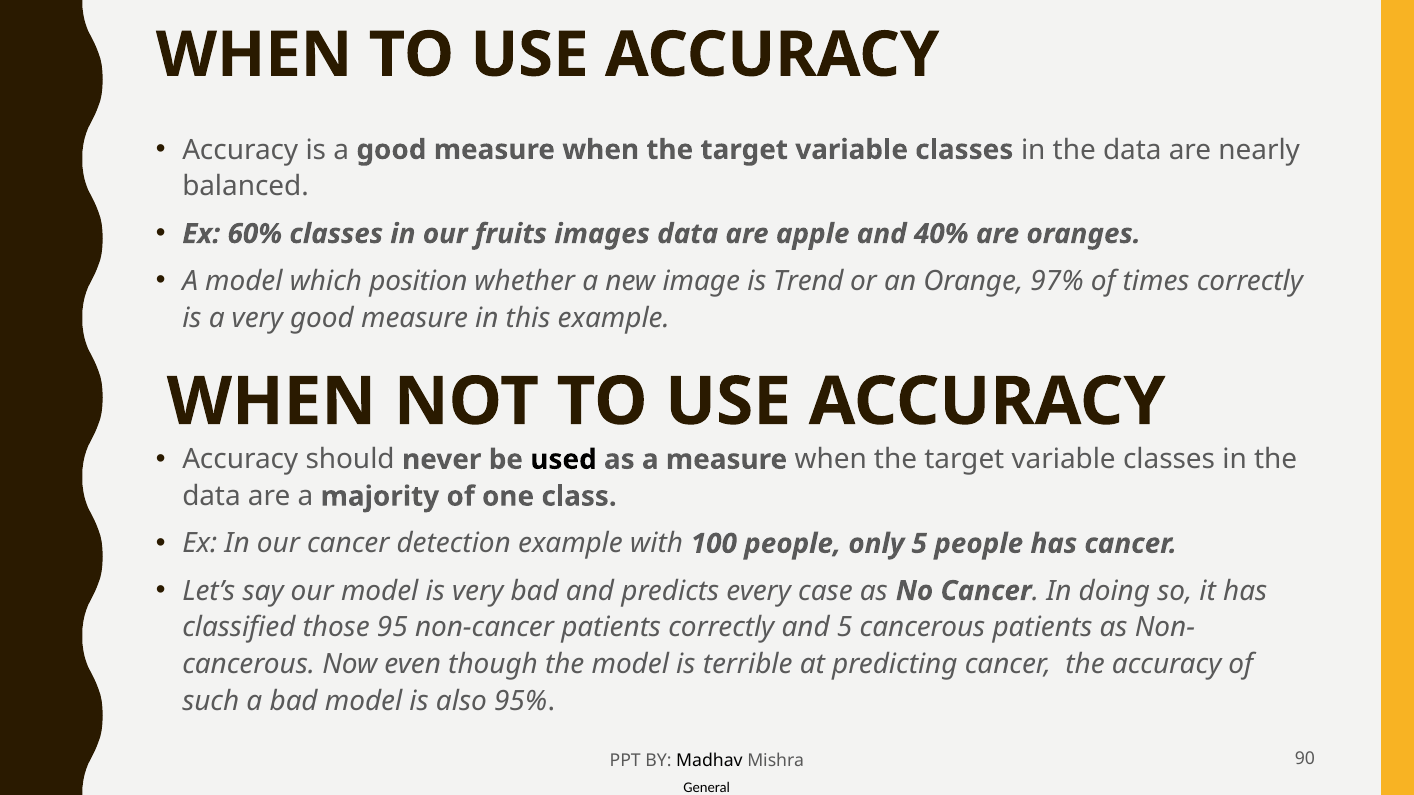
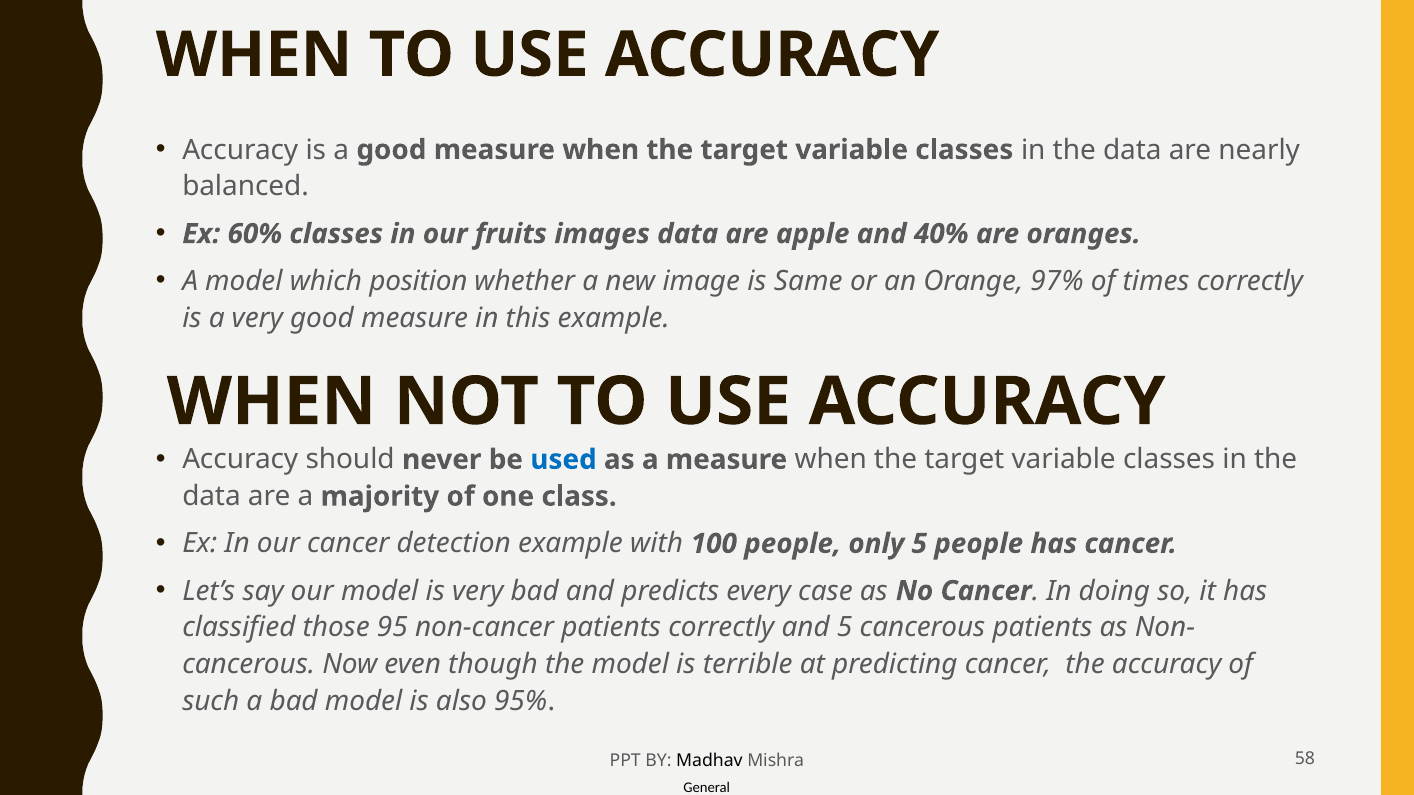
Trend: Trend -> Same
used colour: black -> blue
90: 90 -> 58
